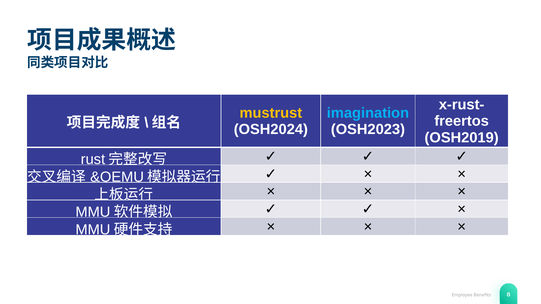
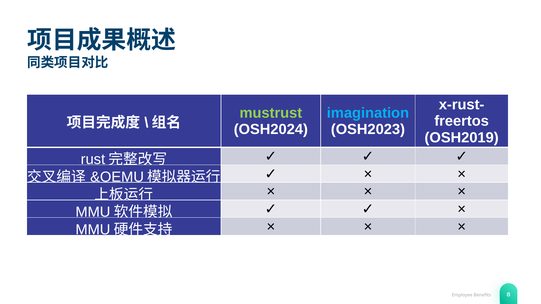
mustrust colour: yellow -> light green
